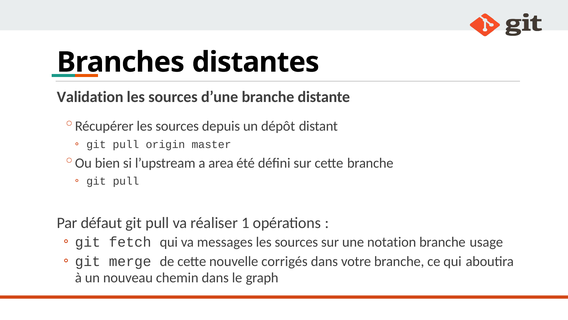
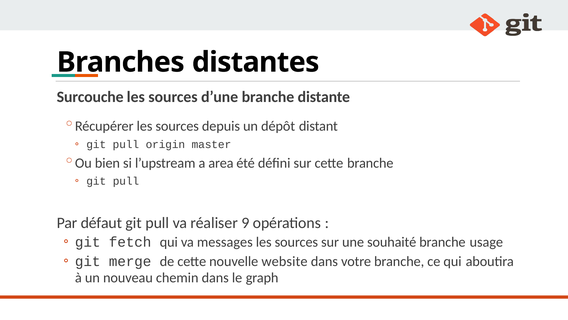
Validation: Validation -> Surcouche
1: 1 -> 9
notation: notation -> souhaité
corrigés: corrigés -> website
